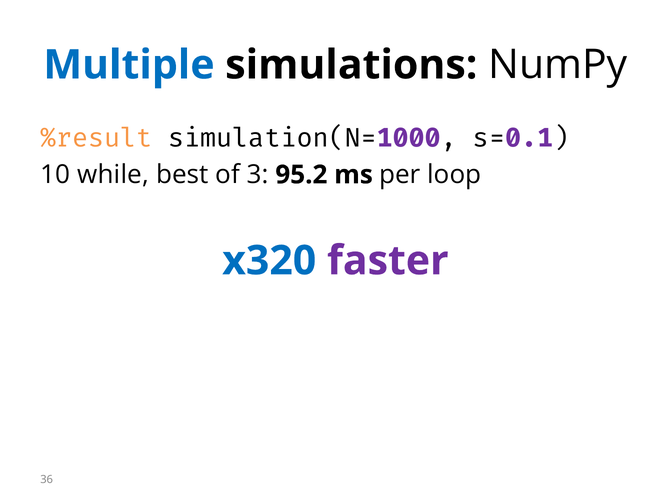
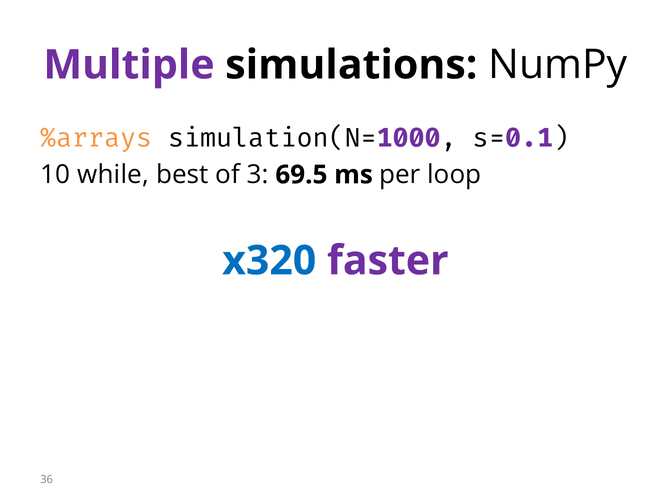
Multiple colour: blue -> purple
%result: %result -> %arrays
95.2: 95.2 -> 69.5
